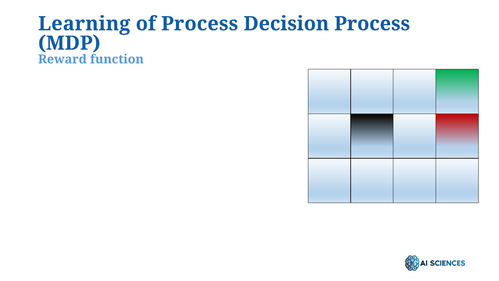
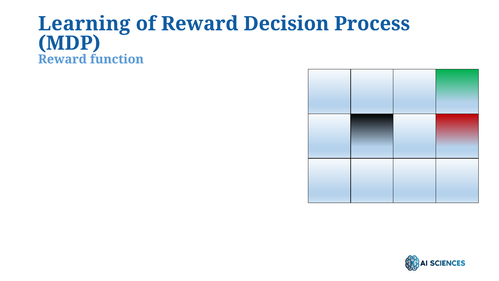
of Process: Process -> Reward
